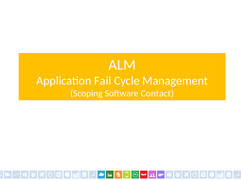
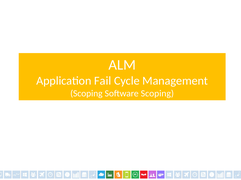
Software Contact: Contact -> Scoping
